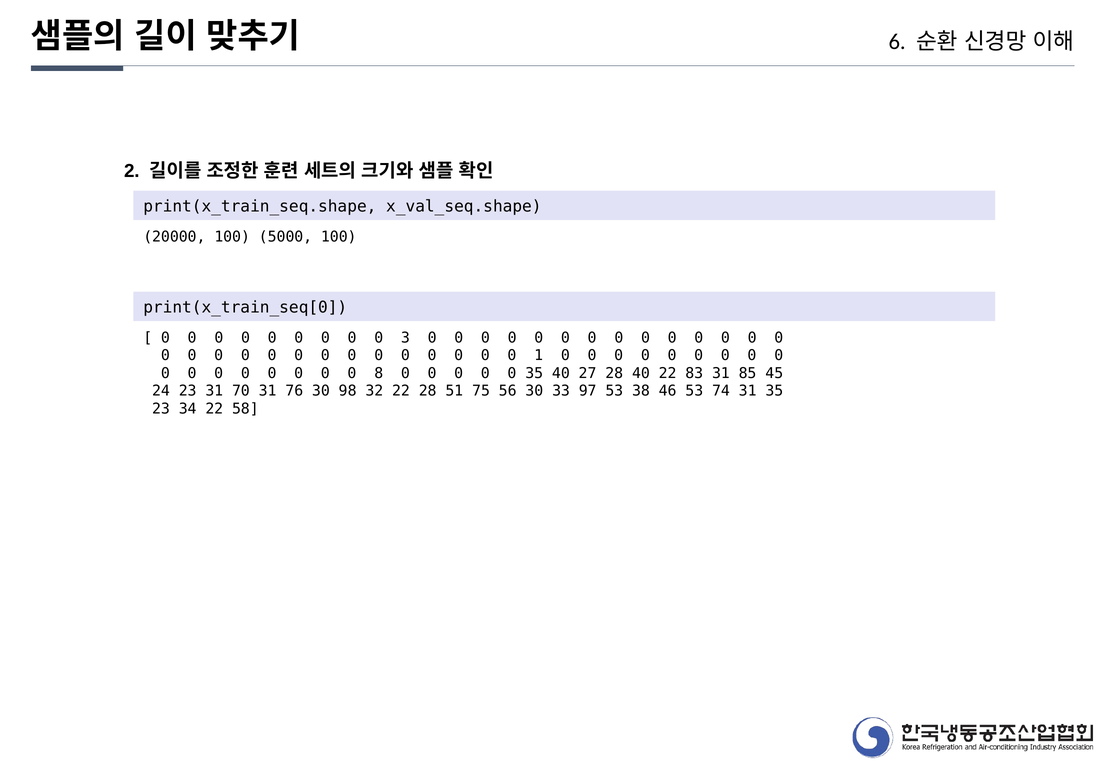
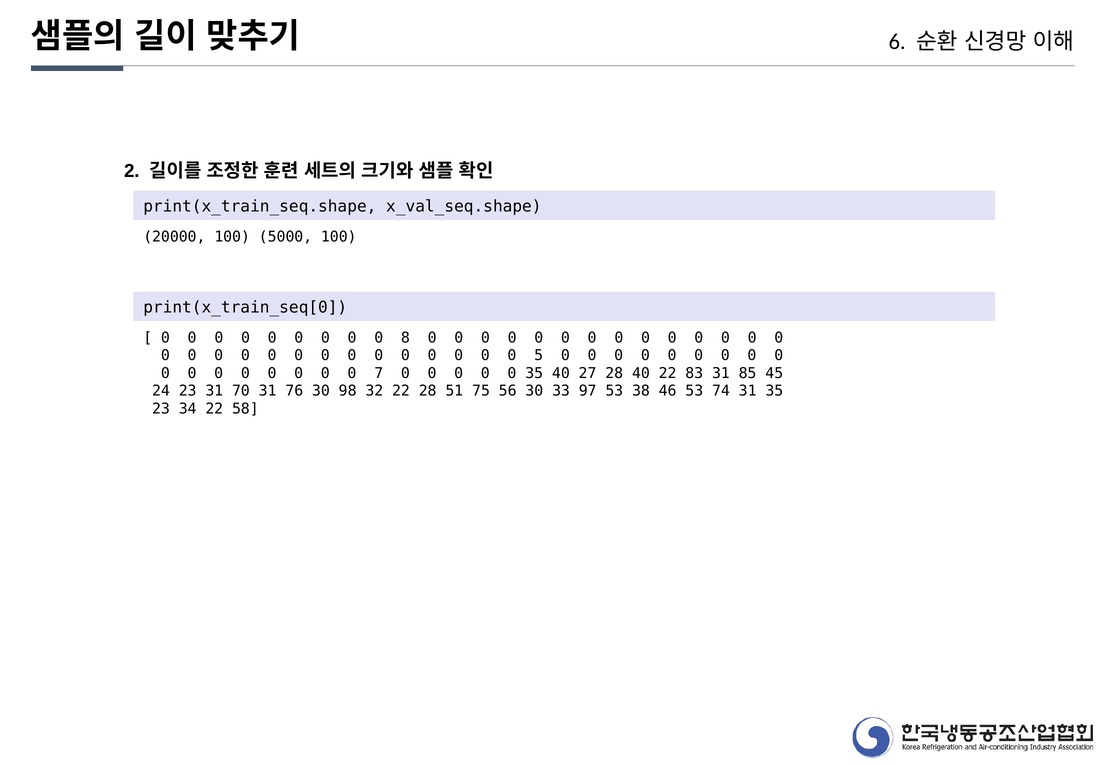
3: 3 -> 8
1: 1 -> 5
8: 8 -> 7
